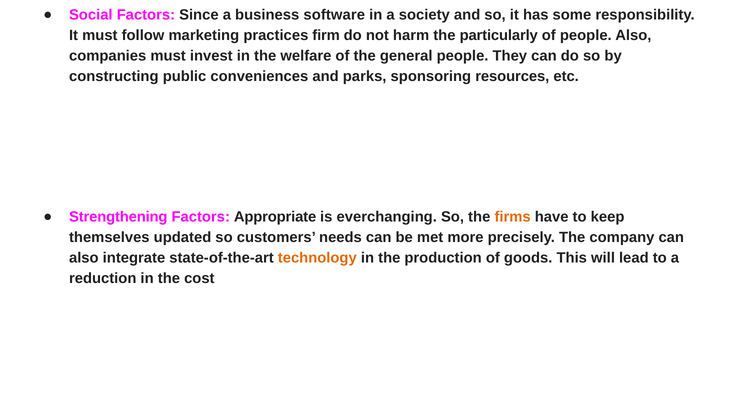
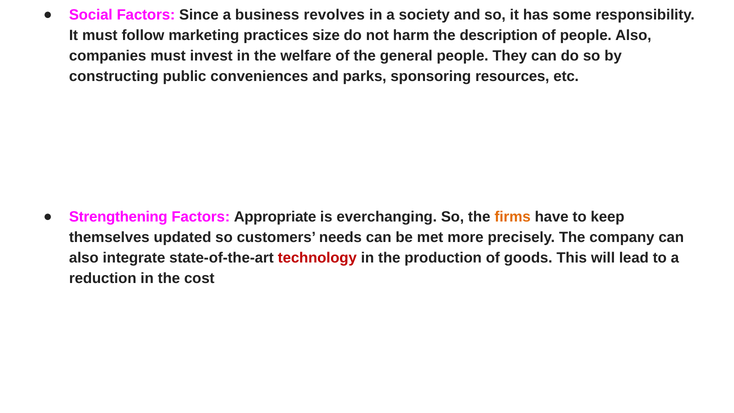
software: software -> revolves
firm: firm -> size
particularly: particularly -> description
technology colour: orange -> red
